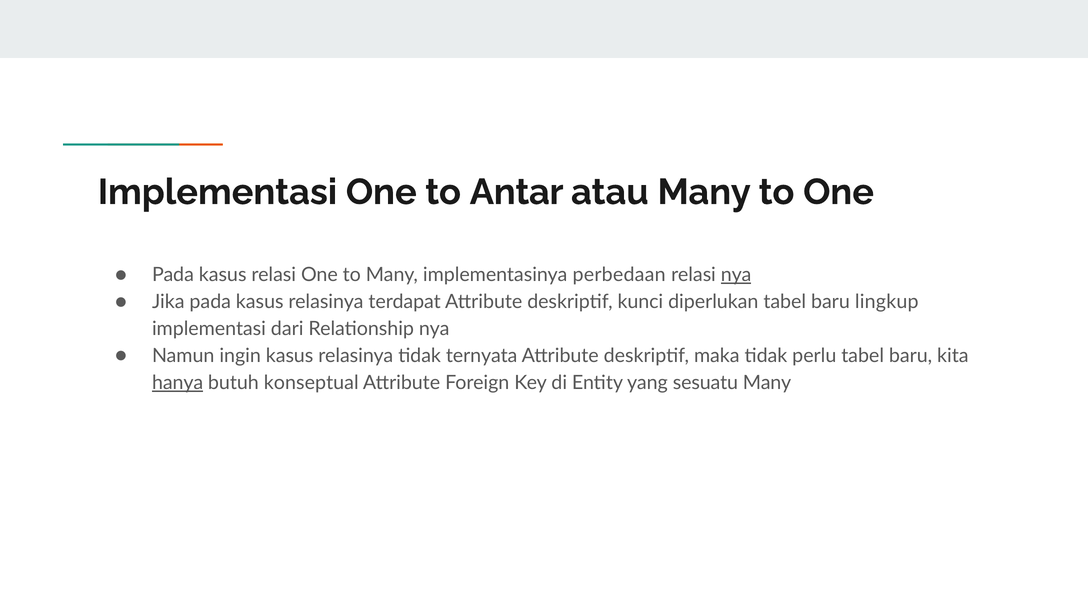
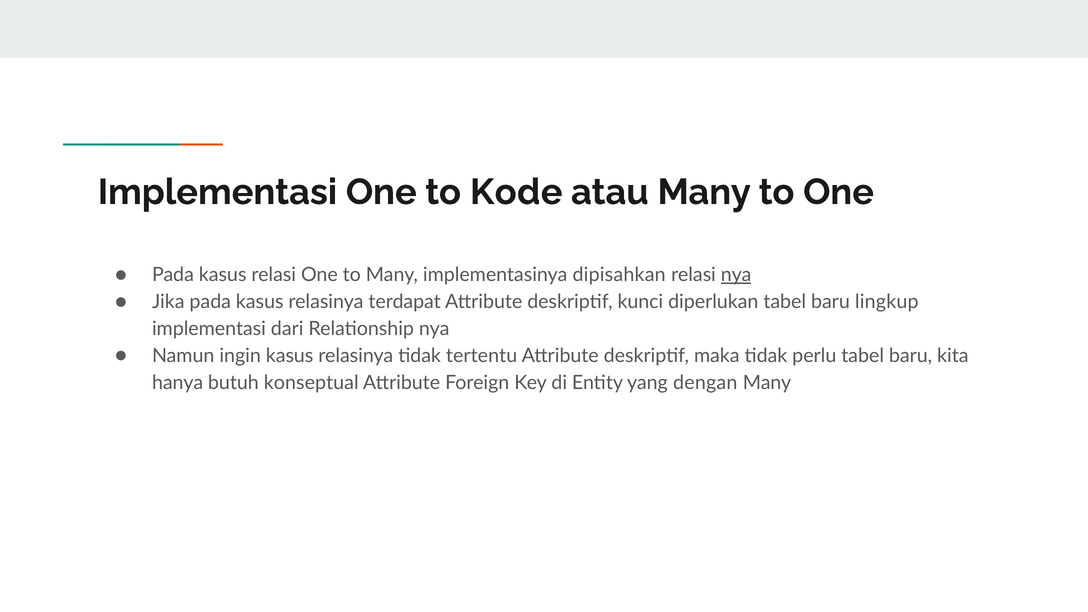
Antar: Antar -> Kode
perbedaan: perbedaan -> dipisahkan
ternyata: ternyata -> tertentu
hanya underline: present -> none
sesuatu: sesuatu -> dengan
